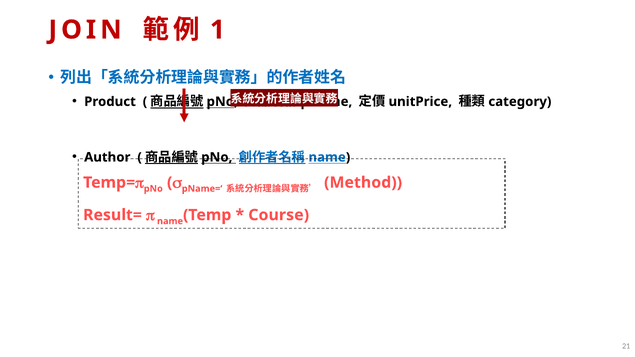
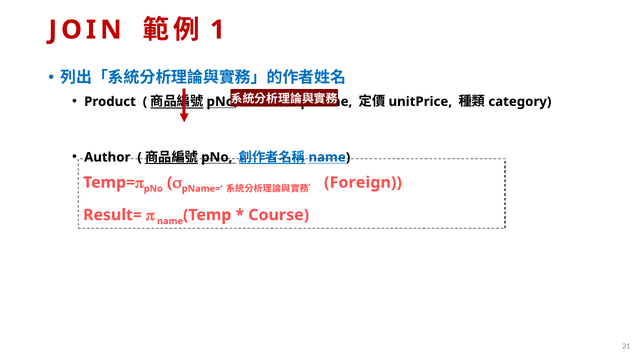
Method: Method -> Foreign
